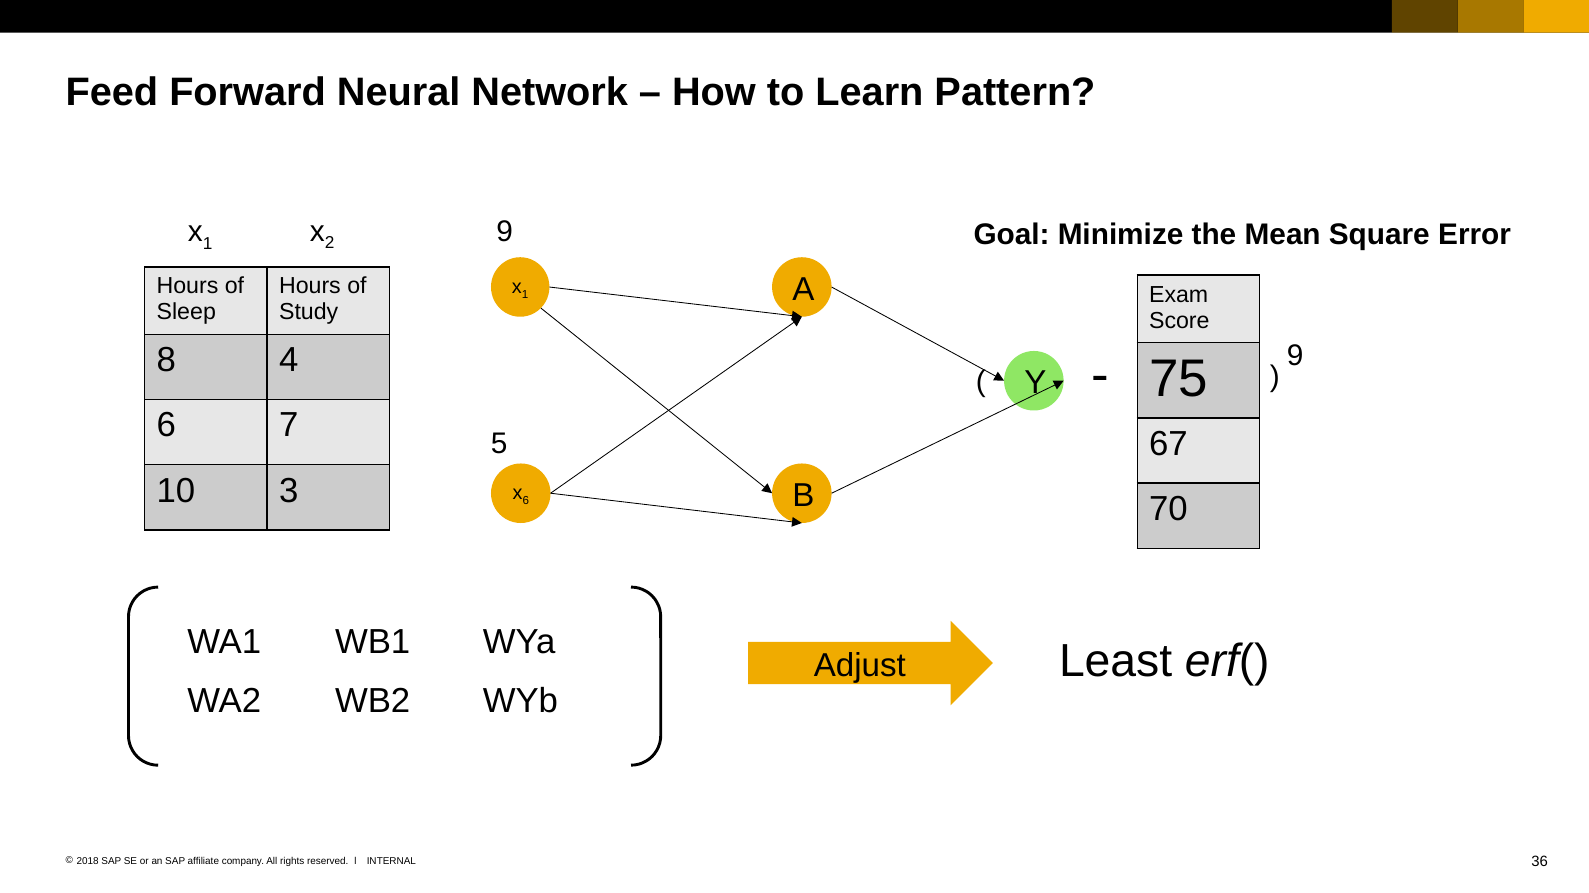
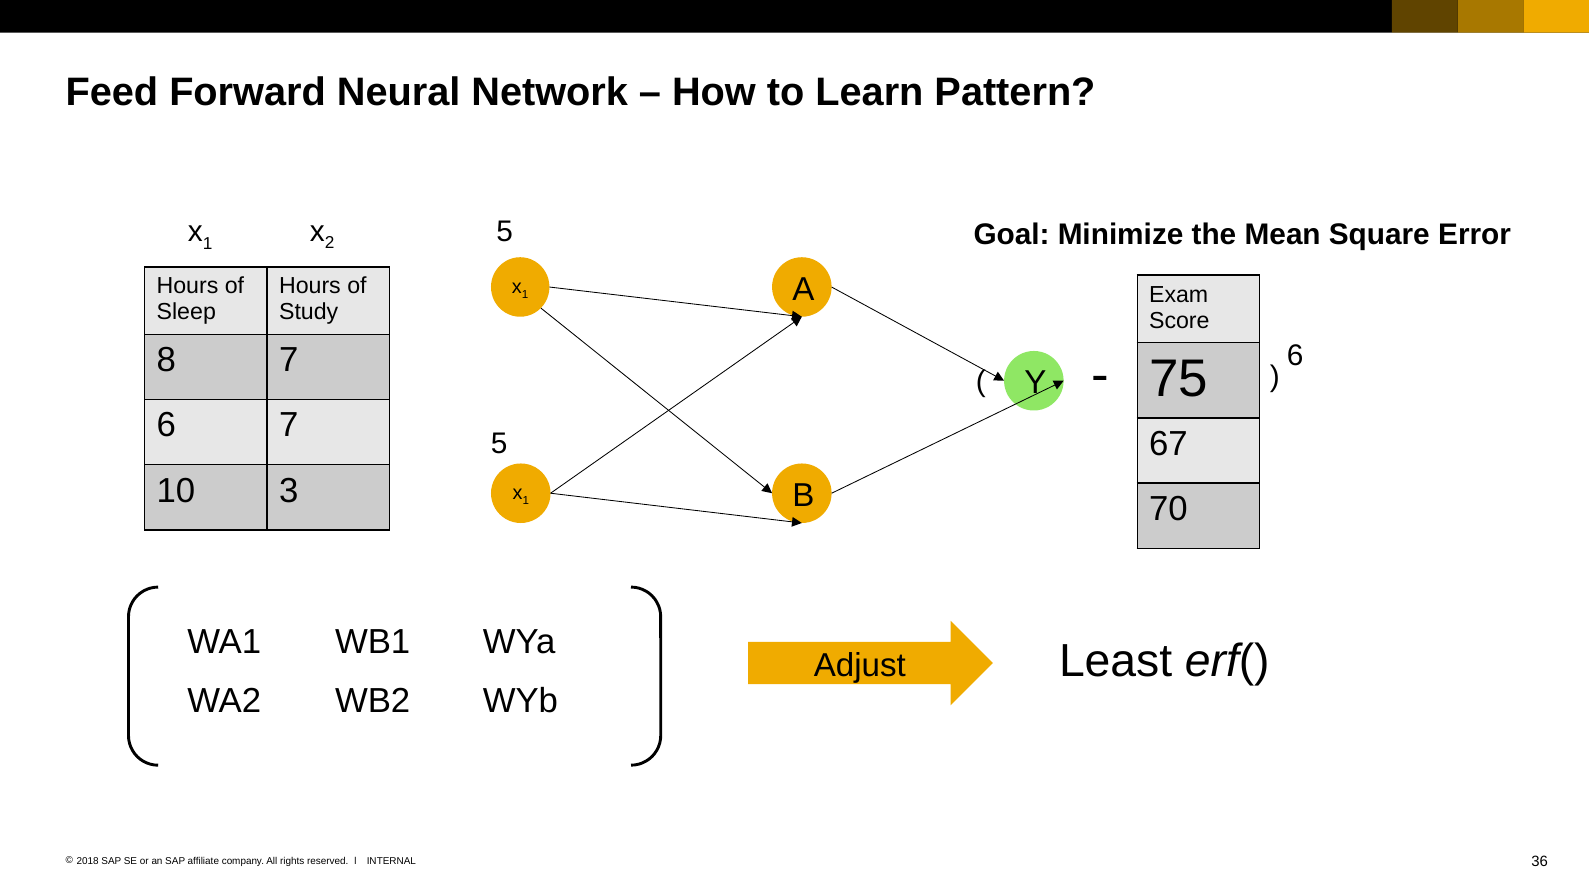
2 9: 9 -> 5
8 4: 4 -> 7
9 at (1295, 356): 9 -> 6
6 at (526, 501): 6 -> 1
